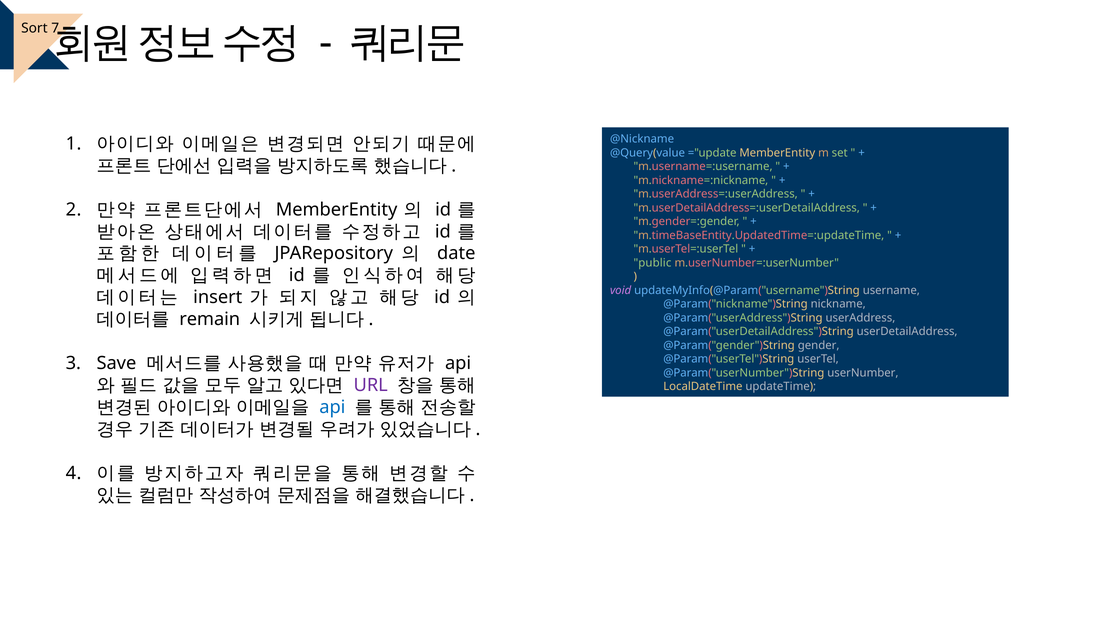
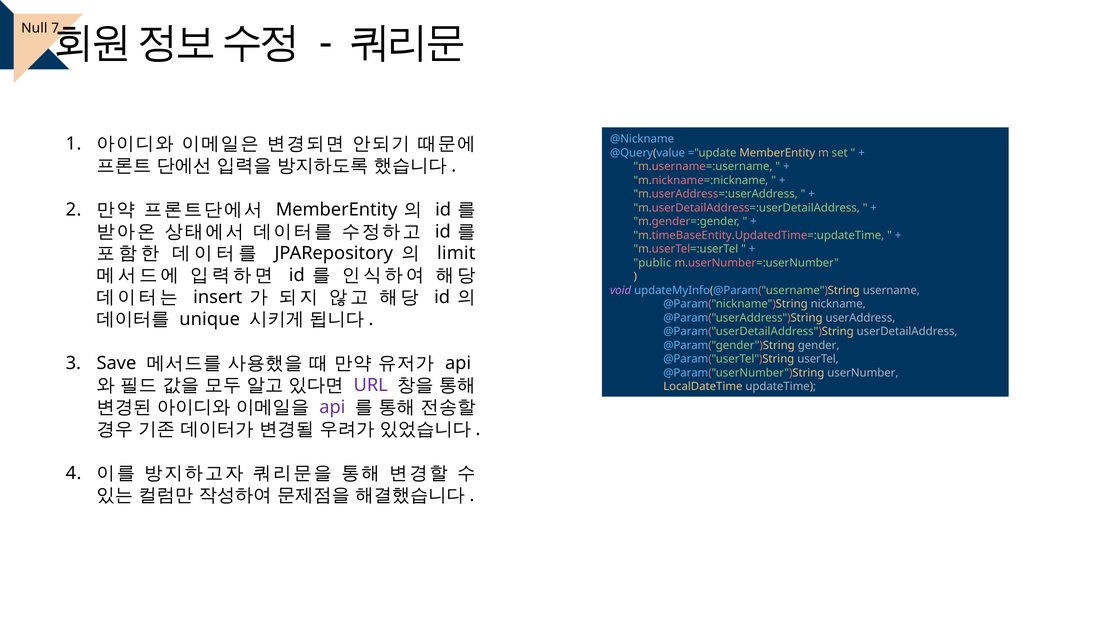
Sort: Sort -> Null
date: date -> limit
remain: remain -> unique
api at (332, 407) colour: blue -> purple
